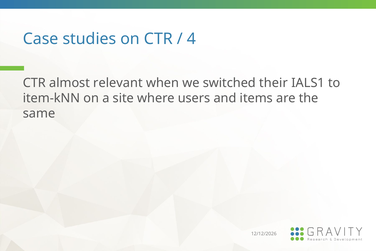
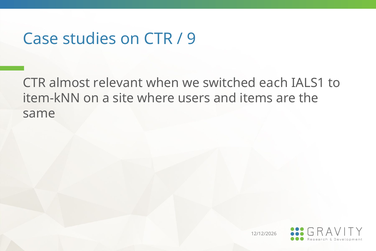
4: 4 -> 9
their: their -> each
